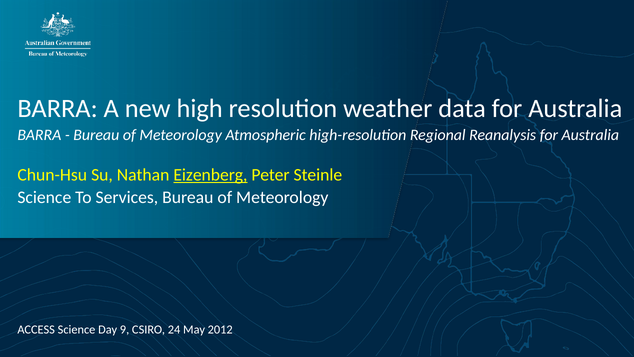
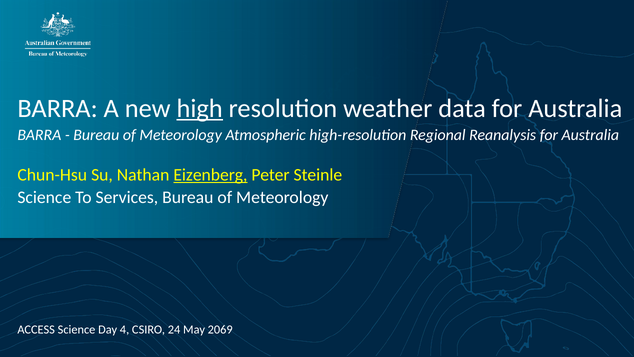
high underline: none -> present
9: 9 -> 4
2012: 2012 -> 2069
